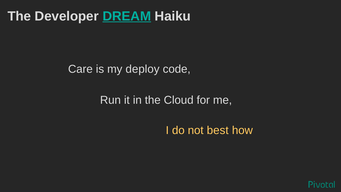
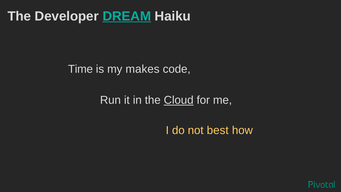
Care: Care -> Time
deploy: deploy -> makes
Cloud underline: none -> present
